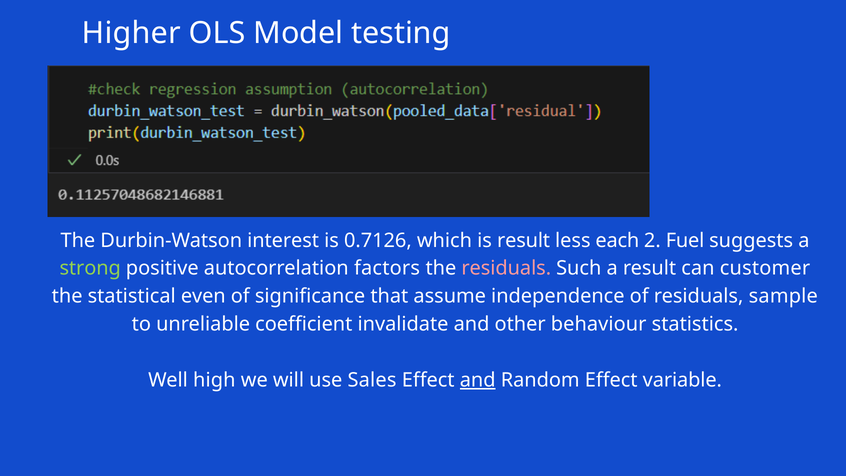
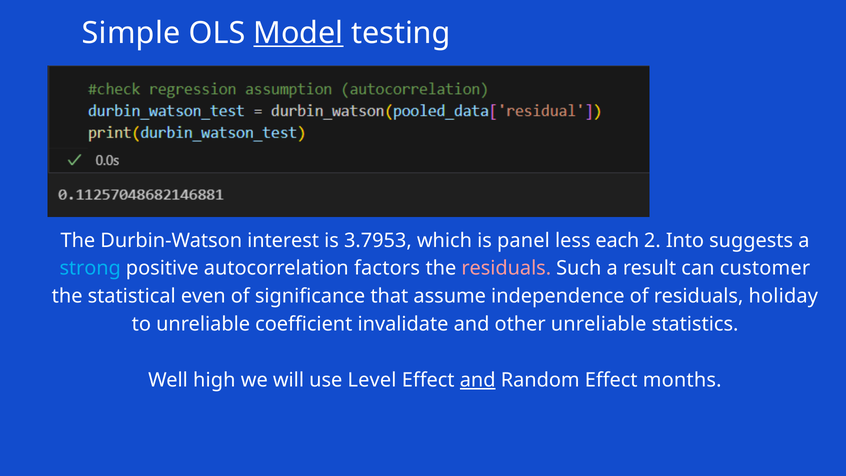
Higher: Higher -> Simple
Model underline: none -> present
0.7126: 0.7126 -> 3.7953
is result: result -> panel
Fuel: Fuel -> Into
strong colour: light green -> light blue
sample: sample -> holiday
other behaviour: behaviour -> unreliable
Sales: Sales -> Level
variable: variable -> months
